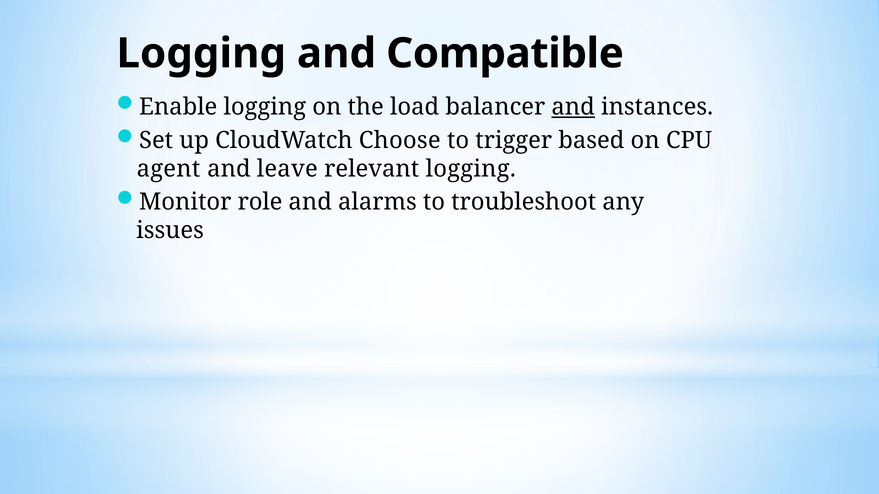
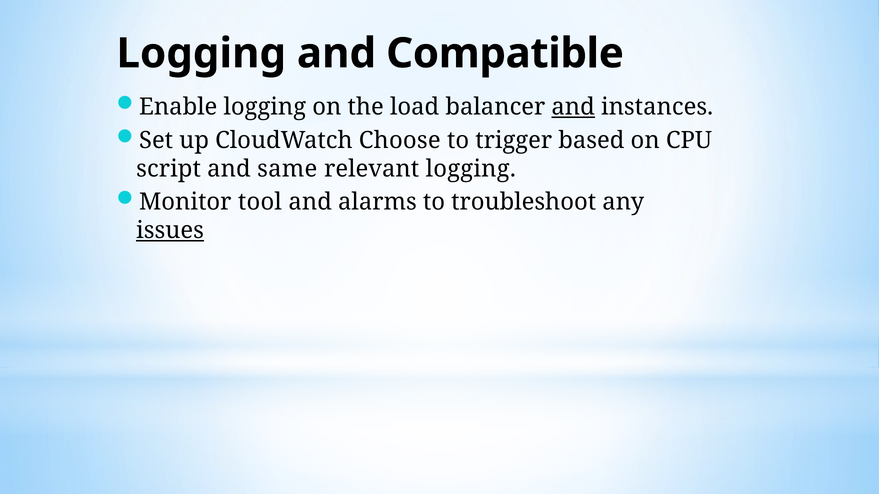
agent: agent -> script
leave: leave -> same
role: role -> tool
issues underline: none -> present
